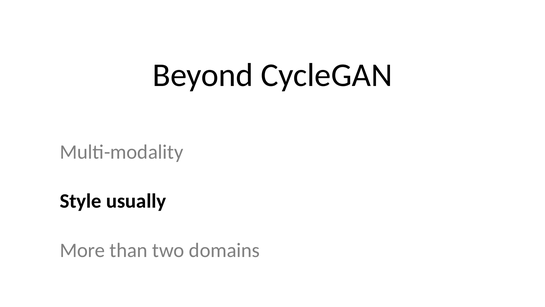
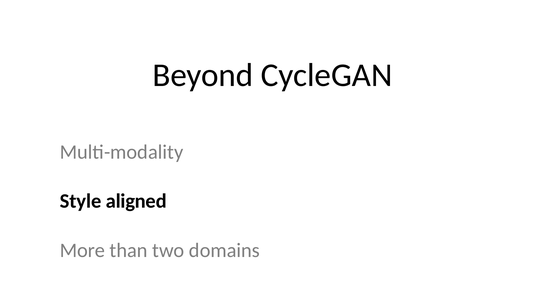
usually: usually -> aligned
